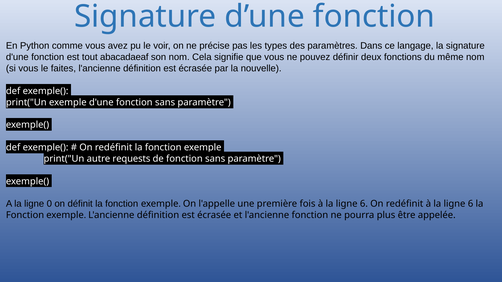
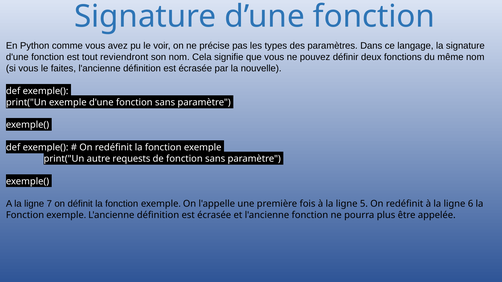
abacadaeaf: abacadaeaf -> reviendront
0: 0 -> 7
6 at (364, 204): 6 -> 5
